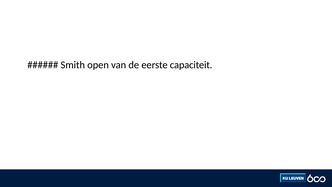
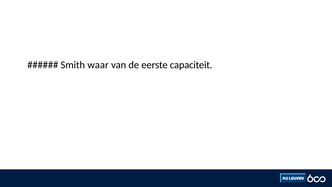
open: open -> waar
